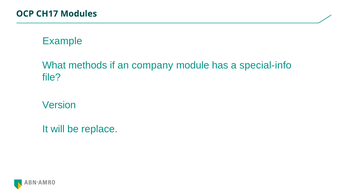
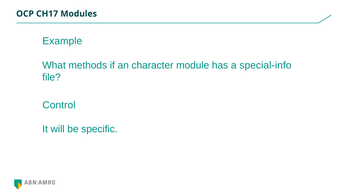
company: company -> character
Version: Version -> Control
replace: replace -> specific
